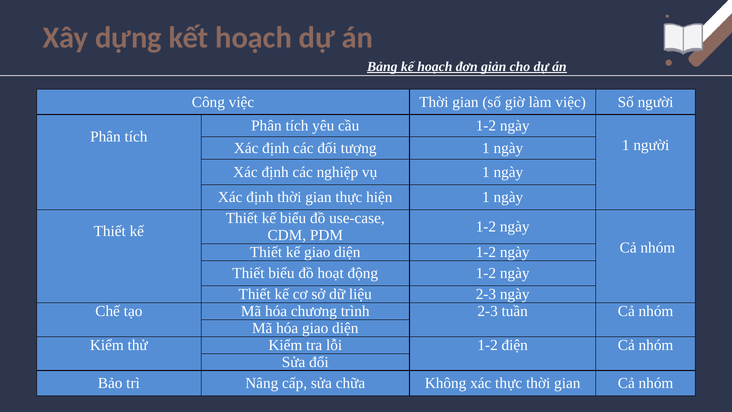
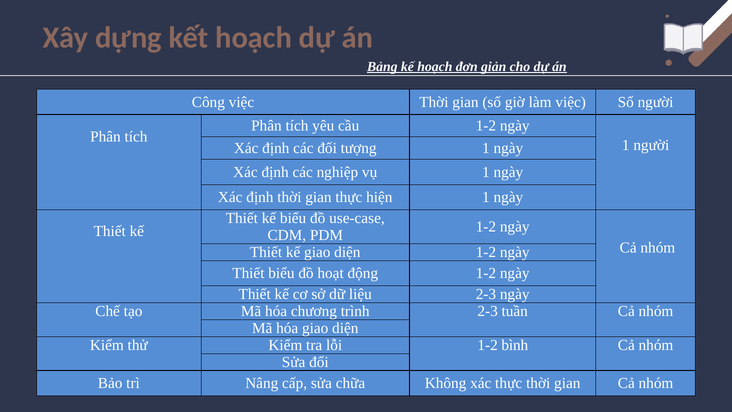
điện: điện -> bình
